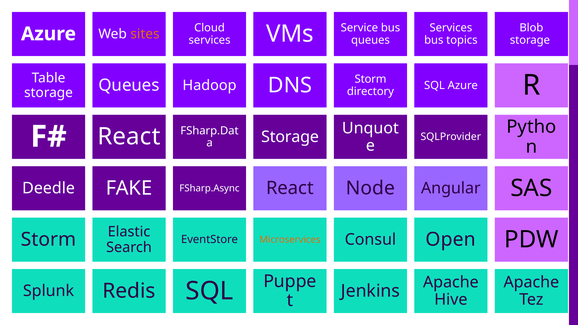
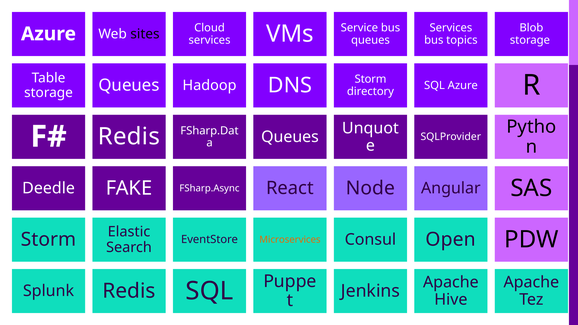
sites colour: orange -> black
React at (129, 137): React -> Redis
Storage at (290, 137): Storage -> Queues
